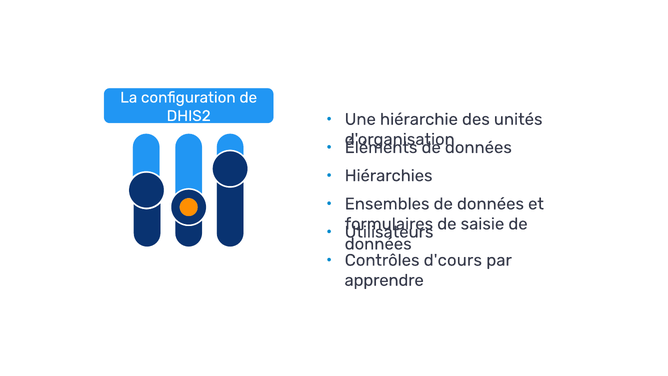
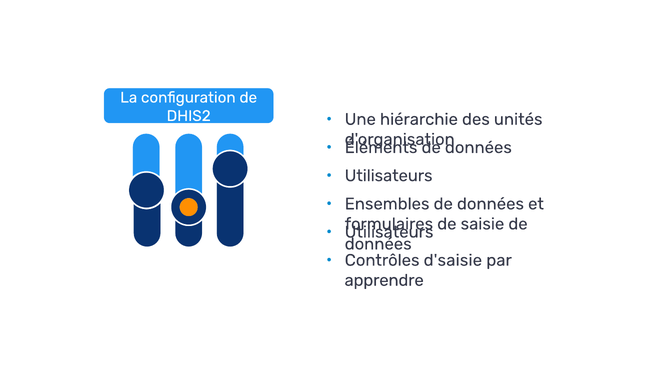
Hiérarchies at (389, 176): Hiérarchies -> Utilisateurs
d'cours: d'cours -> d'saisie
